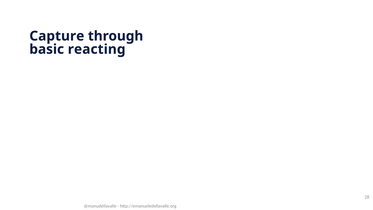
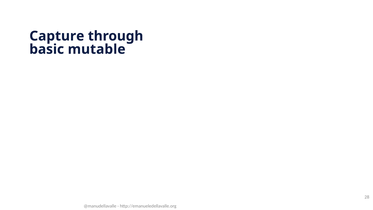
reacting: reacting -> mutable
